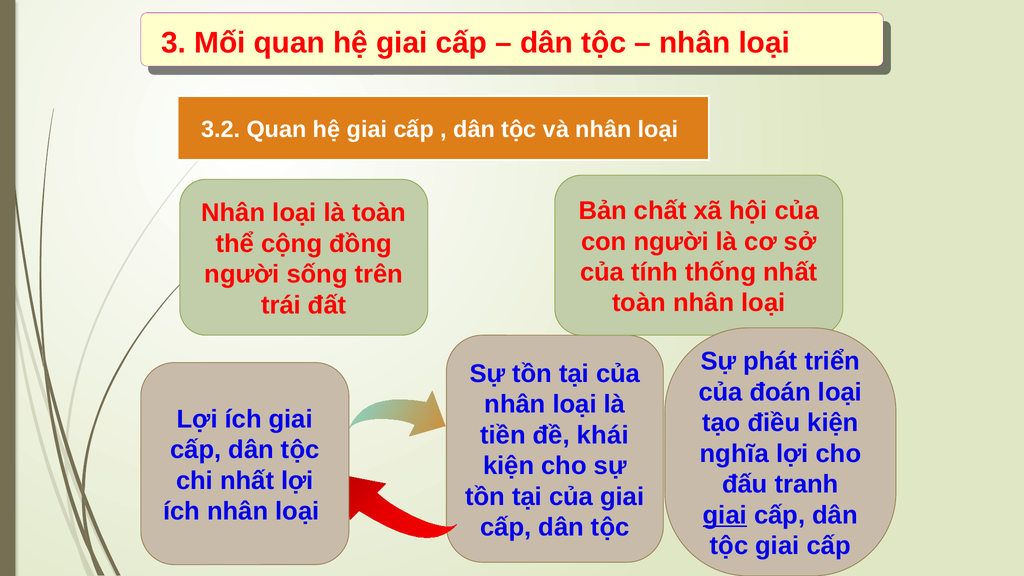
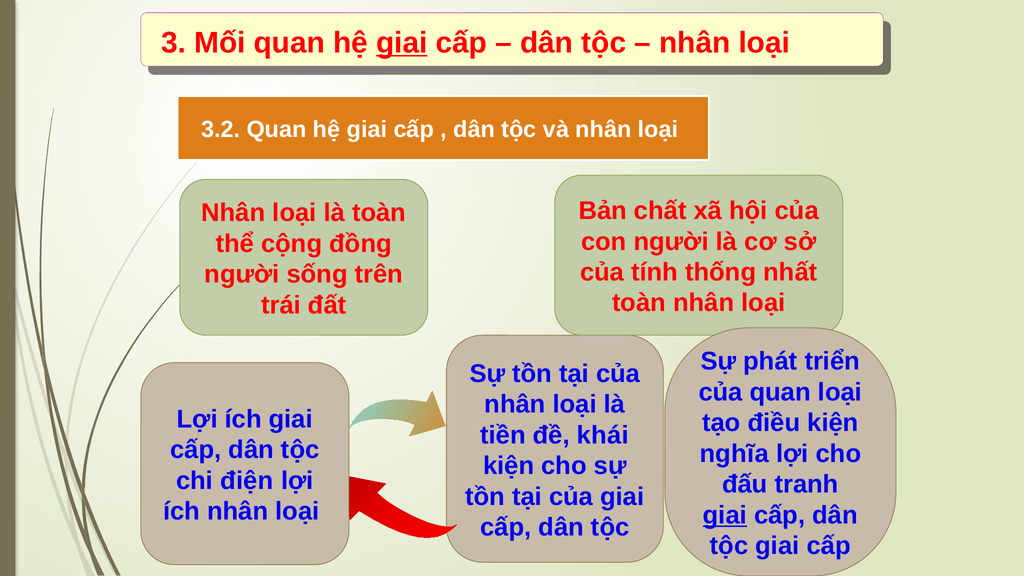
giai at (402, 43) underline: none -> present
của đoán: đoán -> quan
chi nhất: nhất -> điện
